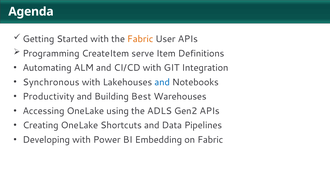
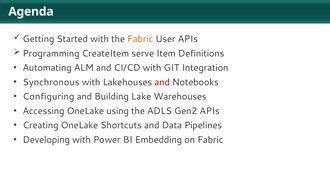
and at (162, 82) colour: blue -> red
Productivity: Productivity -> Configuring
Best: Best -> Lake
